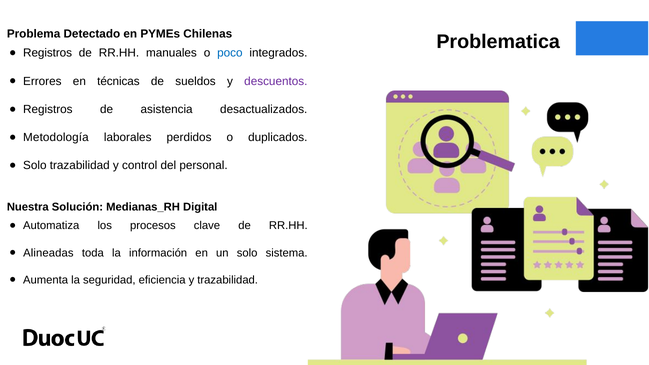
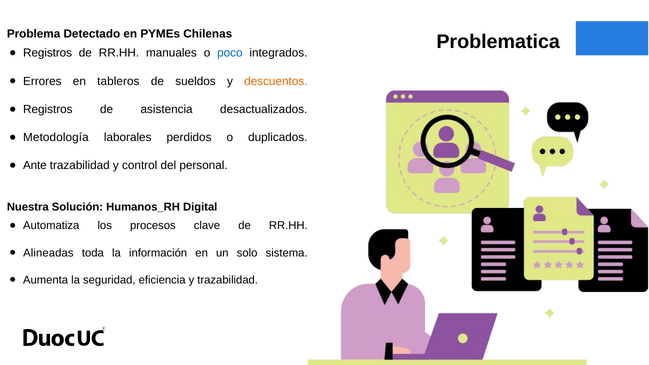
técnicas: técnicas -> tableros
descuentos colour: purple -> orange
Solo at (35, 166): Solo -> Ante
Medianas_RH: Medianas_RH -> Humanos_RH
